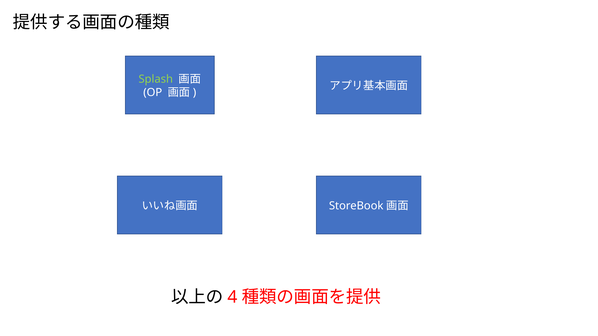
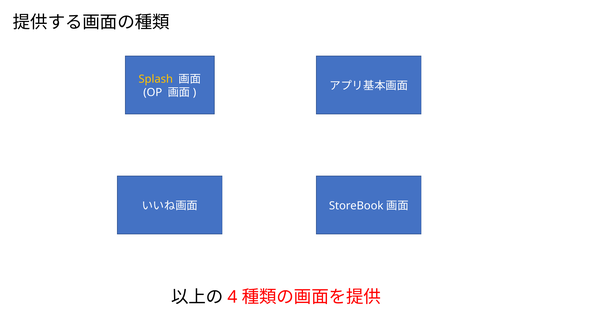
Splash colour: light green -> yellow
